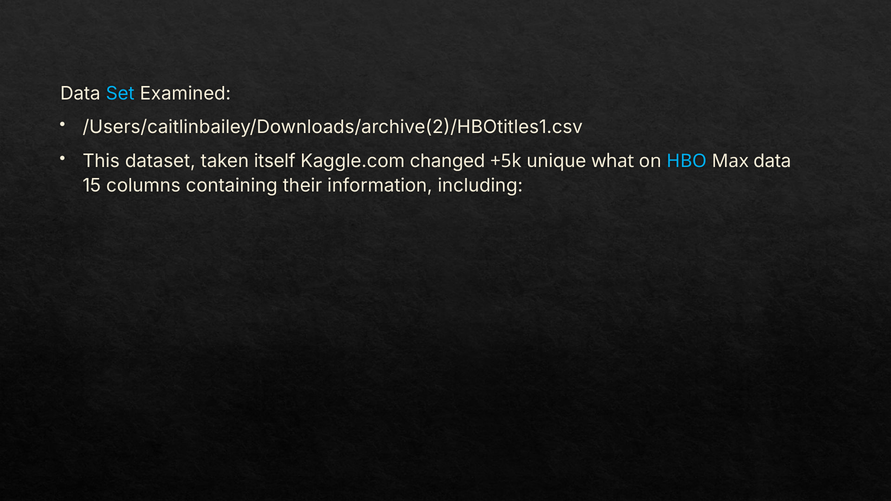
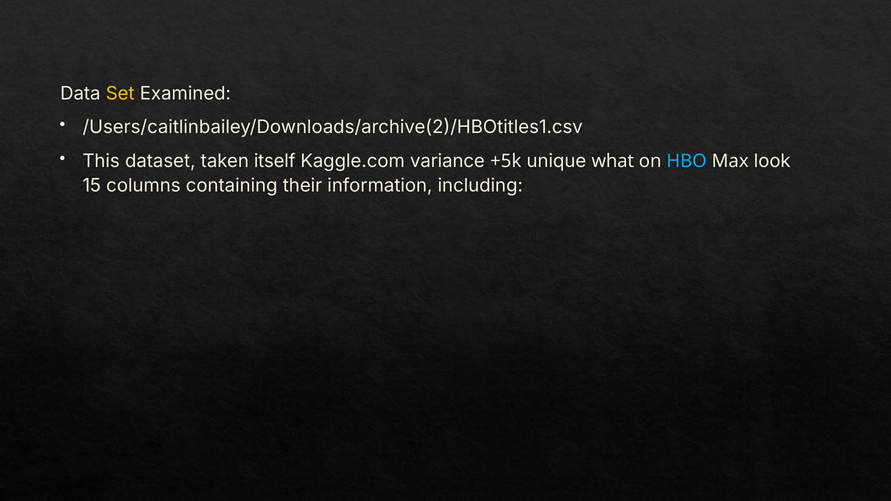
Set colour: light blue -> yellow
changed: changed -> variance
Max data: data -> look
